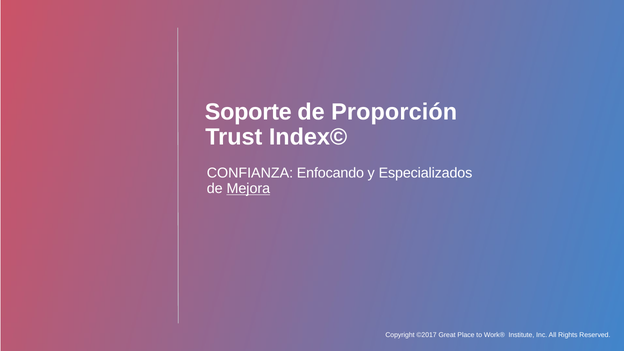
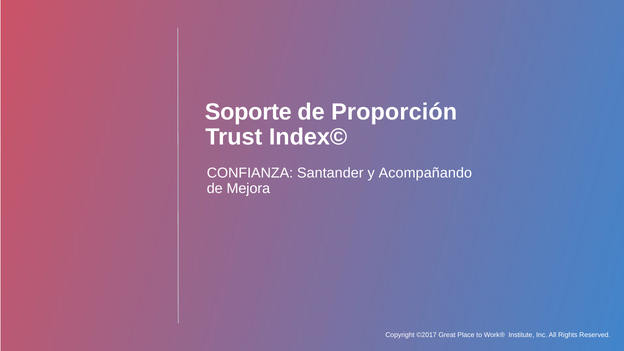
Enfocando: Enfocando -> Santander
Especializados: Especializados -> Acompañando
Mejora underline: present -> none
